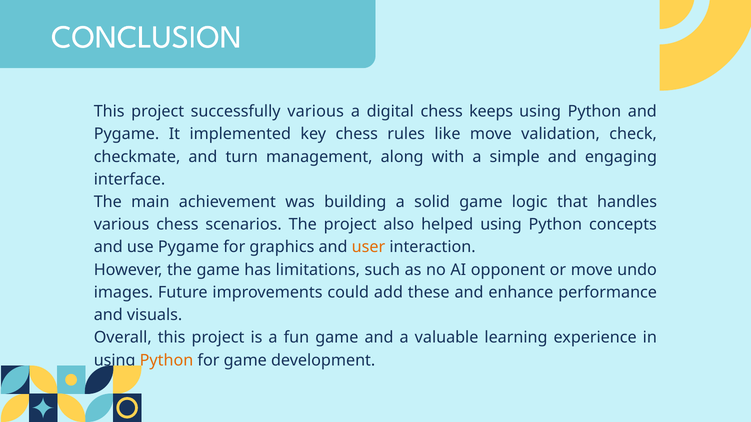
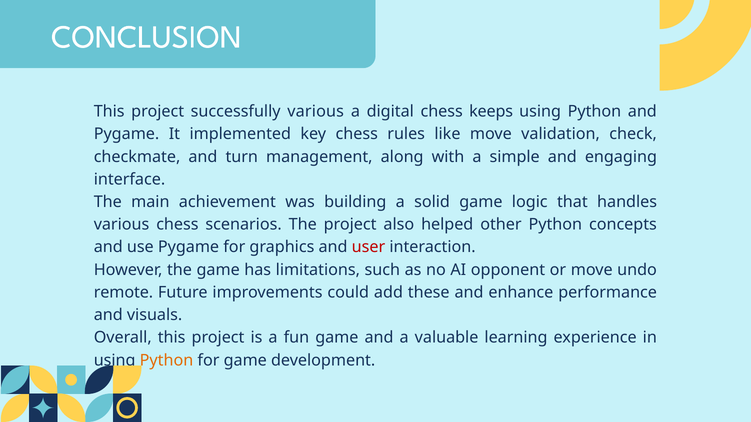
helped using: using -> other
user colour: orange -> red
images: images -> remote
